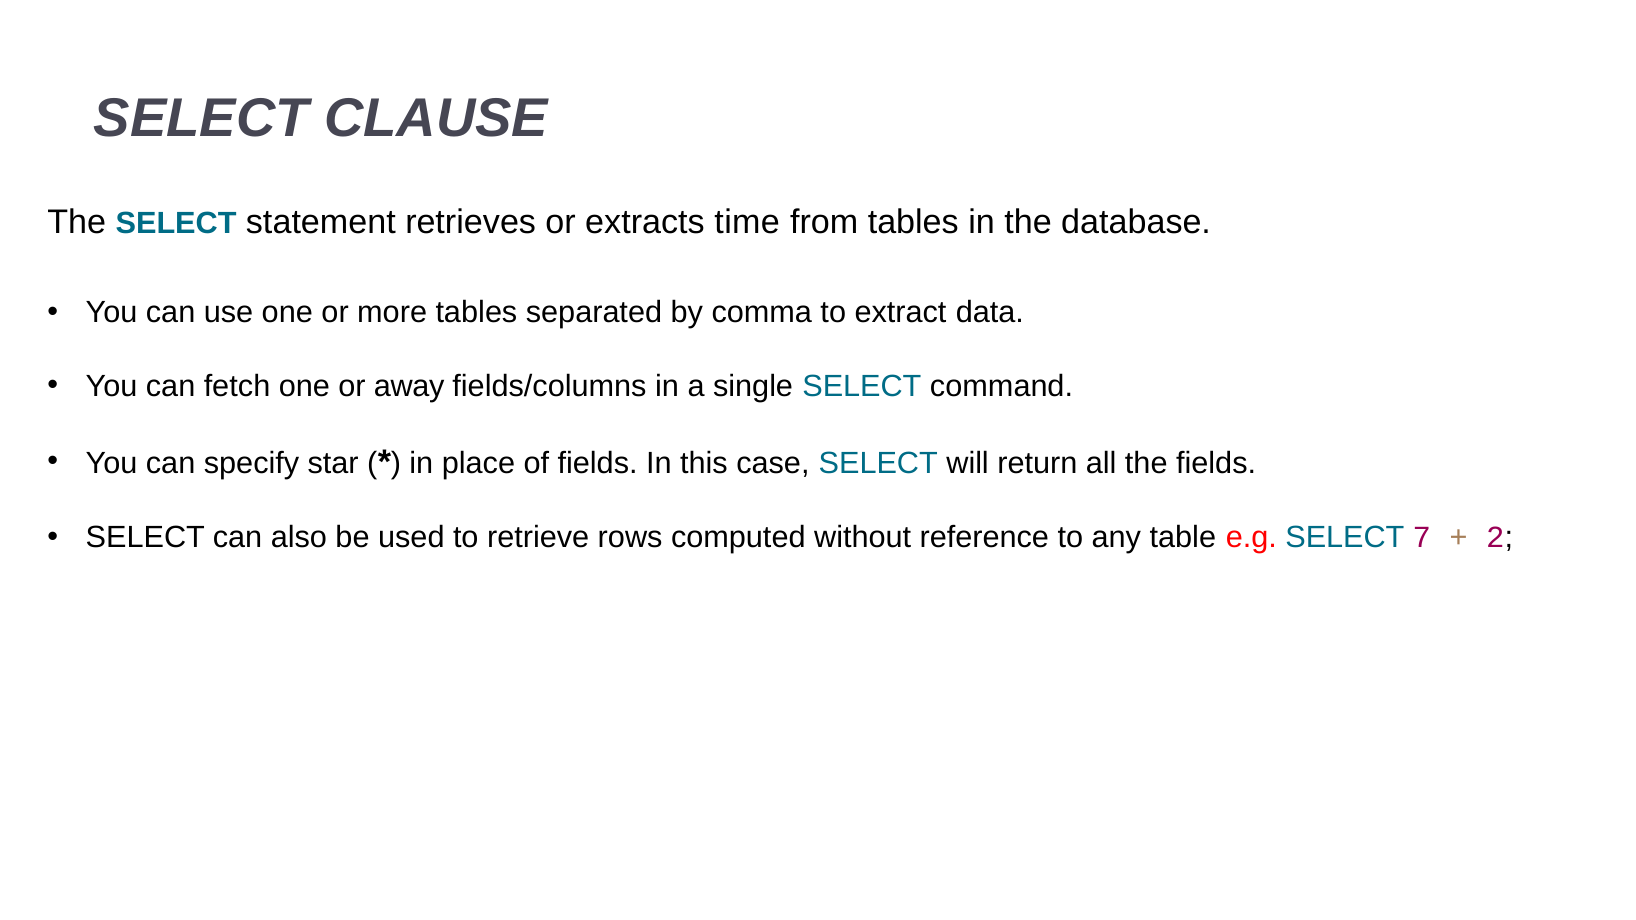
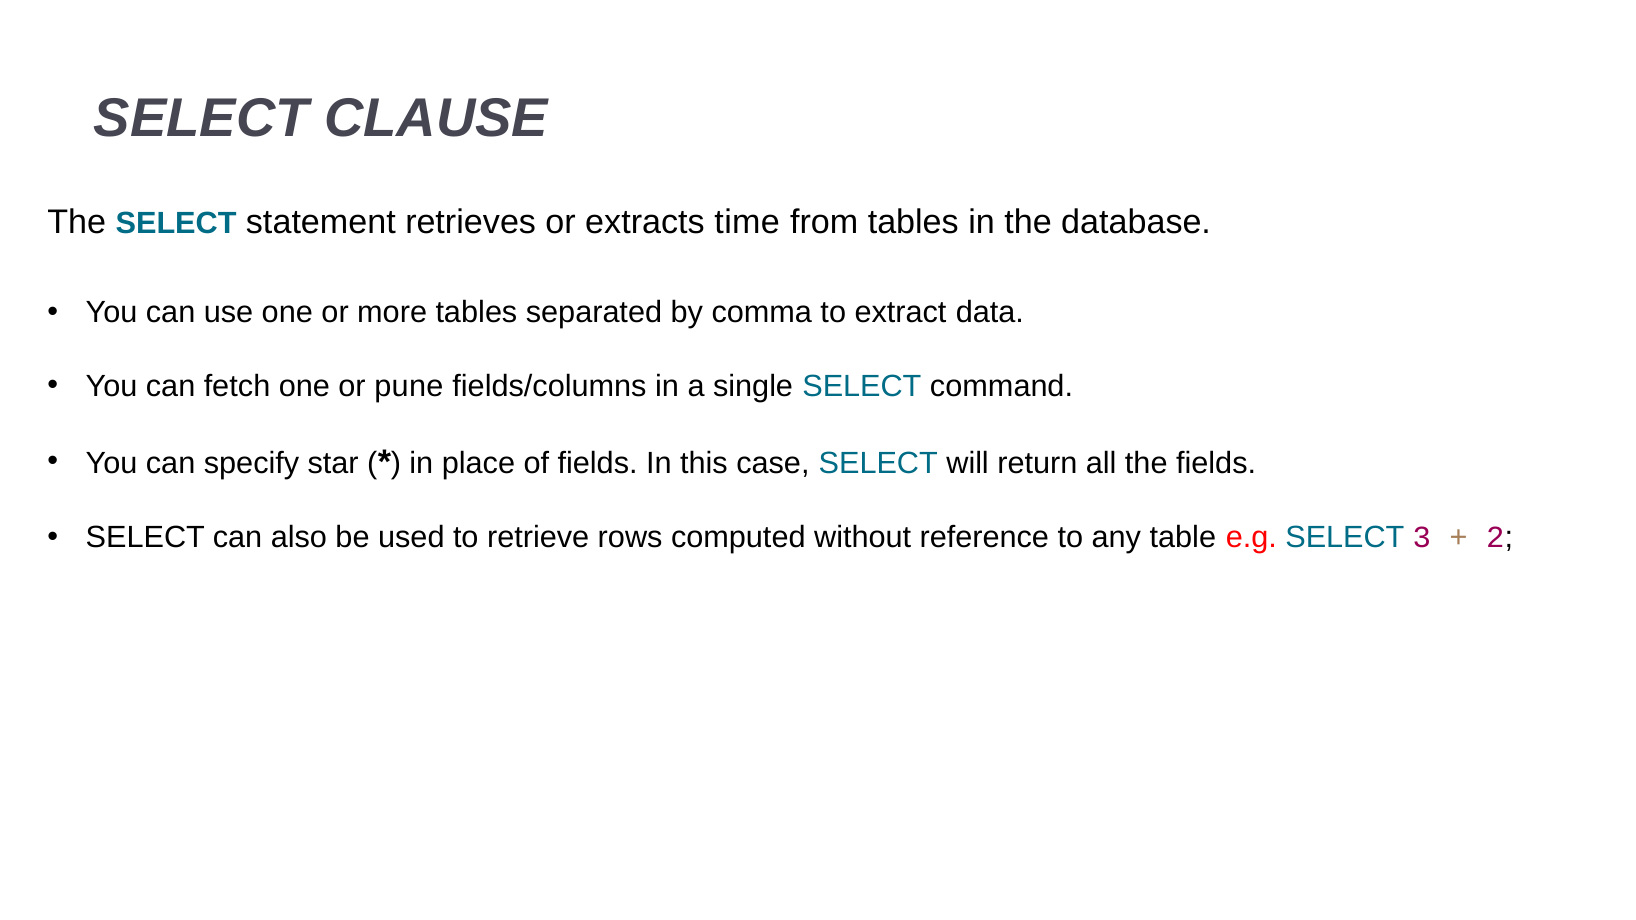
away: away -> pune
7: 7 -> 3
